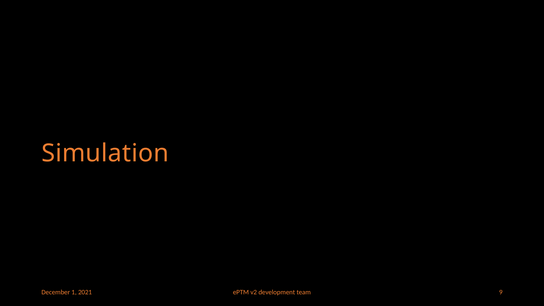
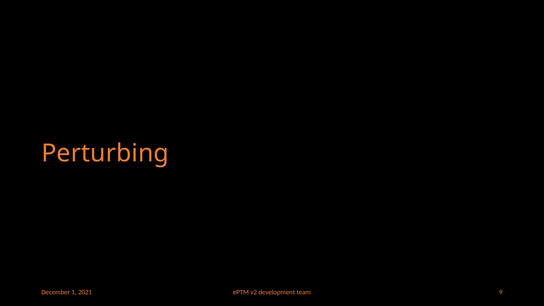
Simulation: Simulation -> Perturbing
